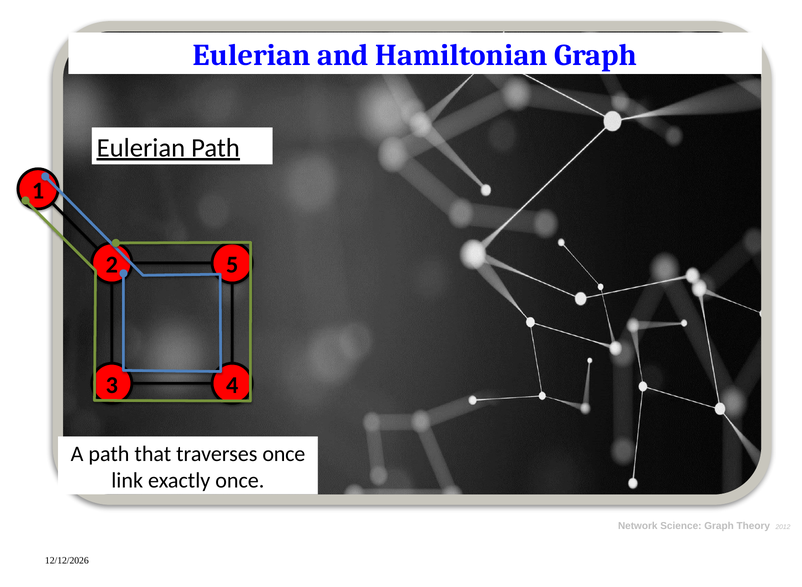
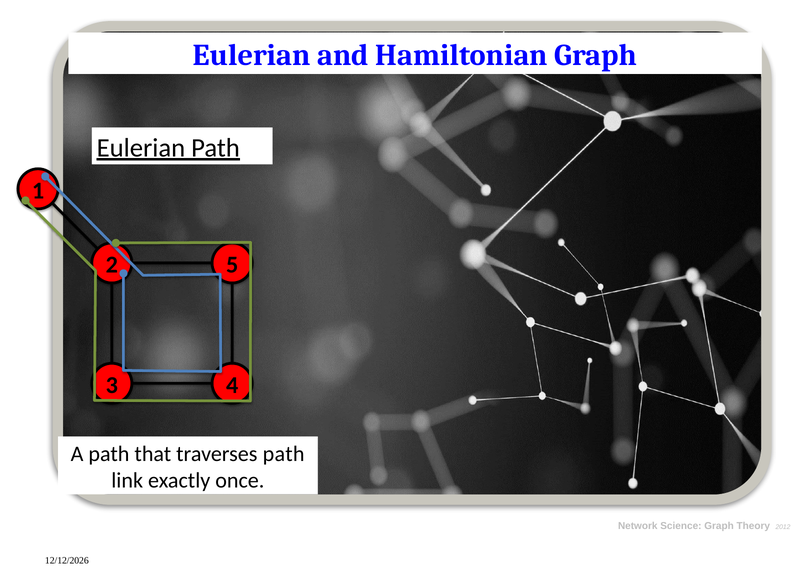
traverses once: once -> path
